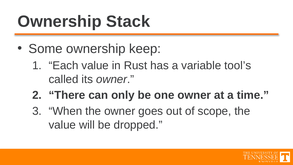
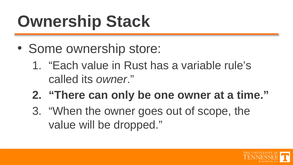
keep: keep -> store
tool’s: tool’s -> rule’s
